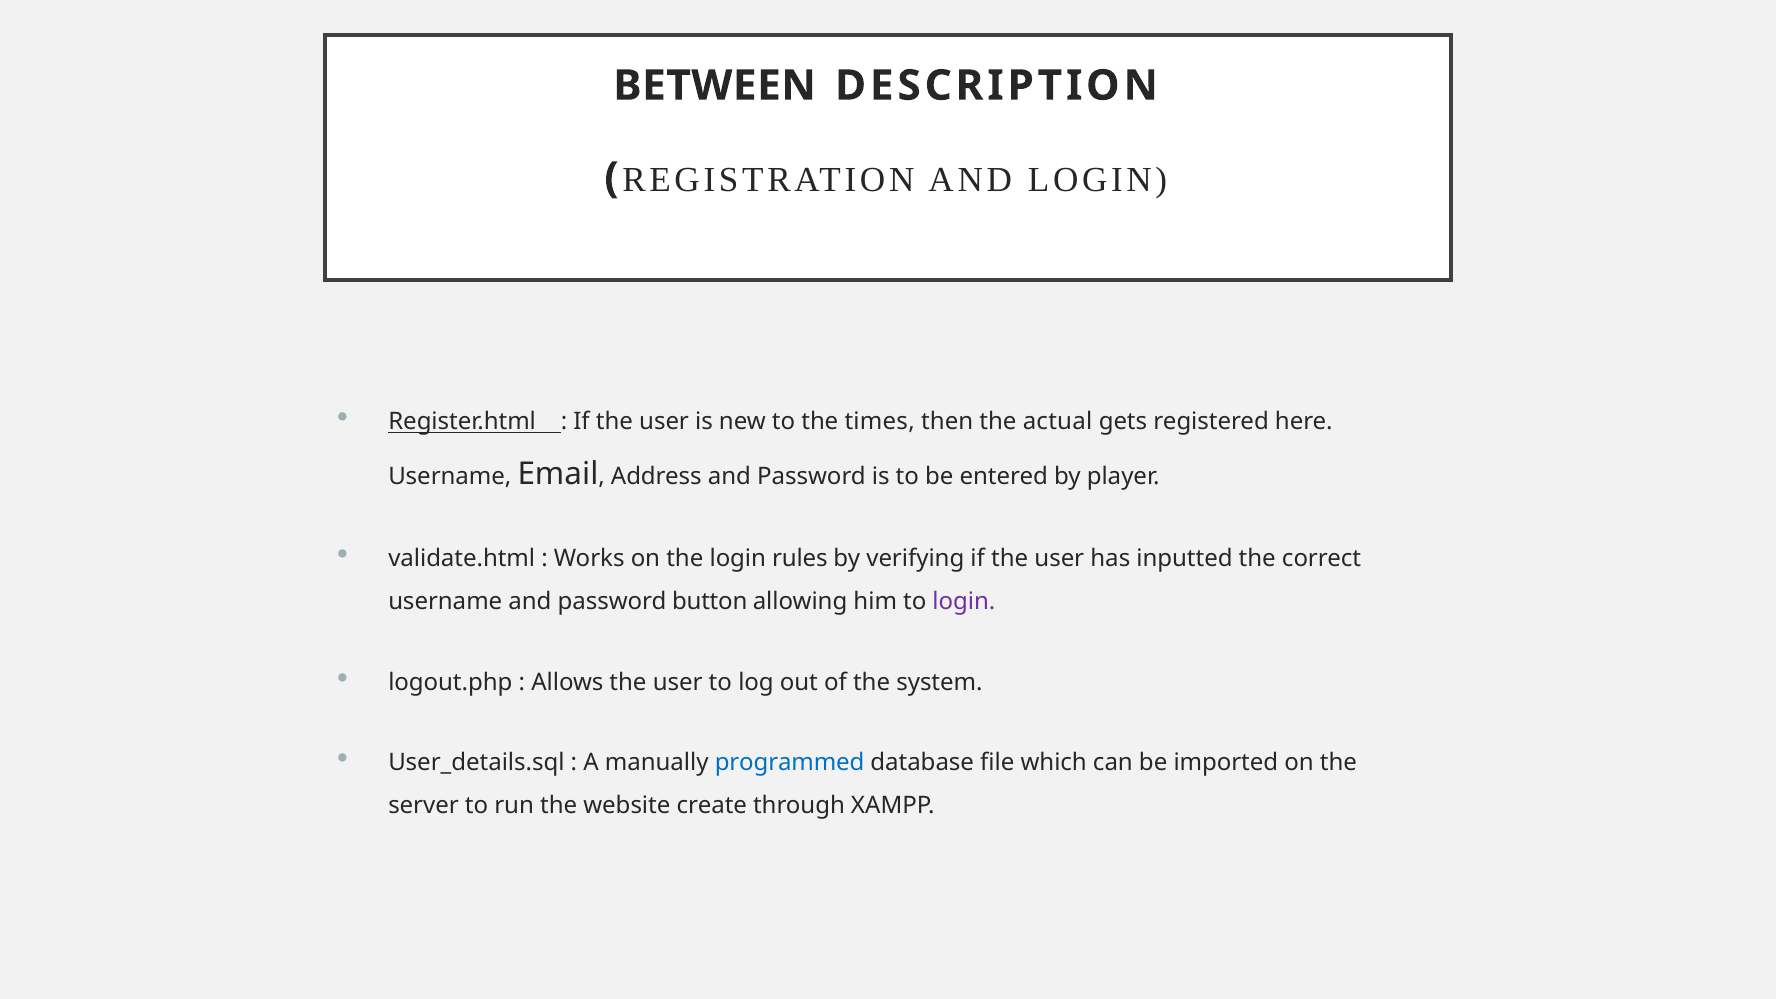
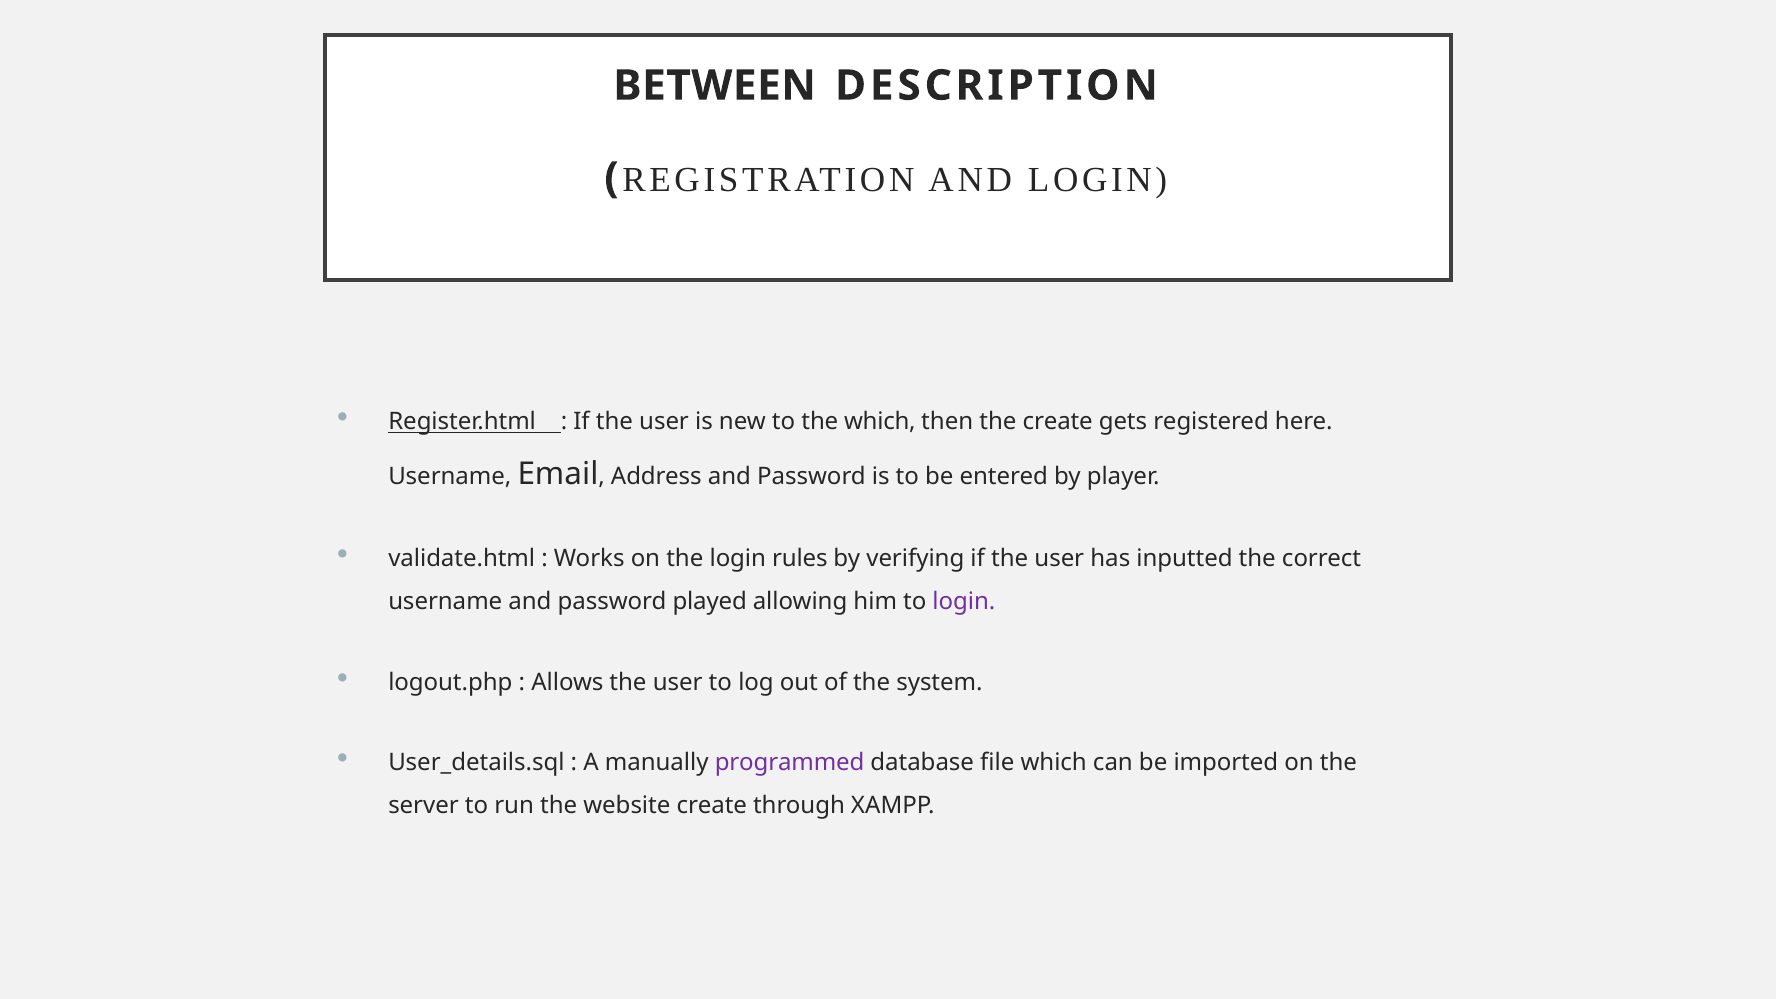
the times: times -> which
the actual: actual -> create
button: button -> played
programmed colour: blue -> purple
